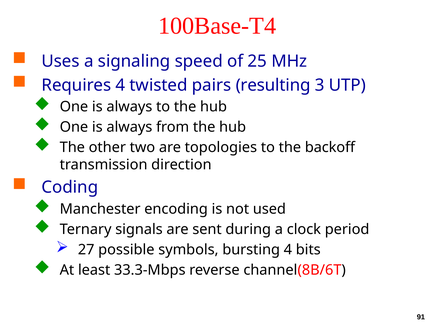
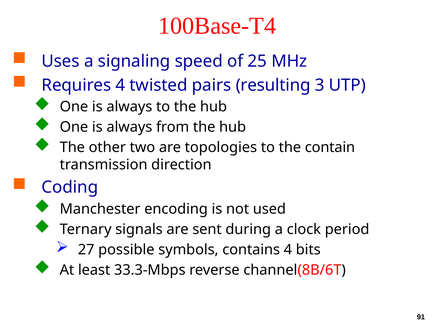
backoff: backoff -> contain
bursting: bursting -> contains
